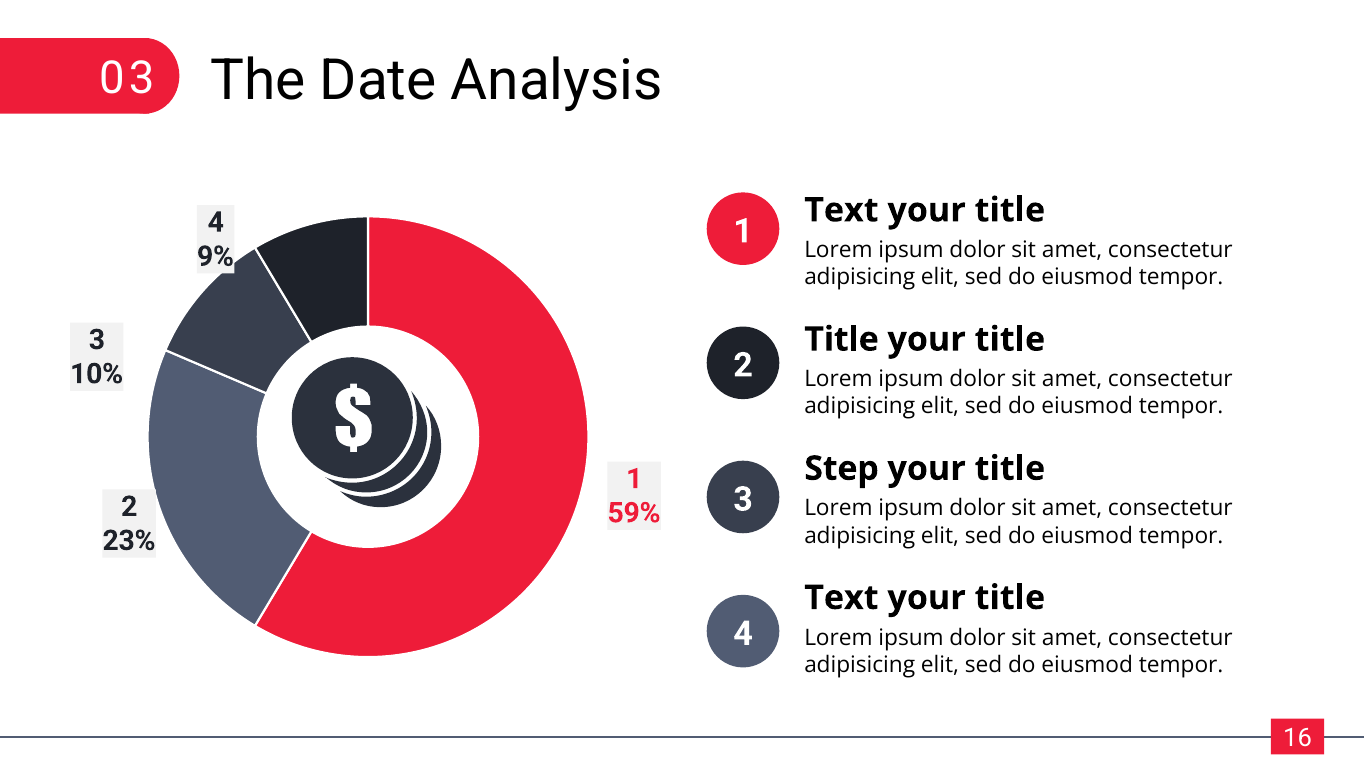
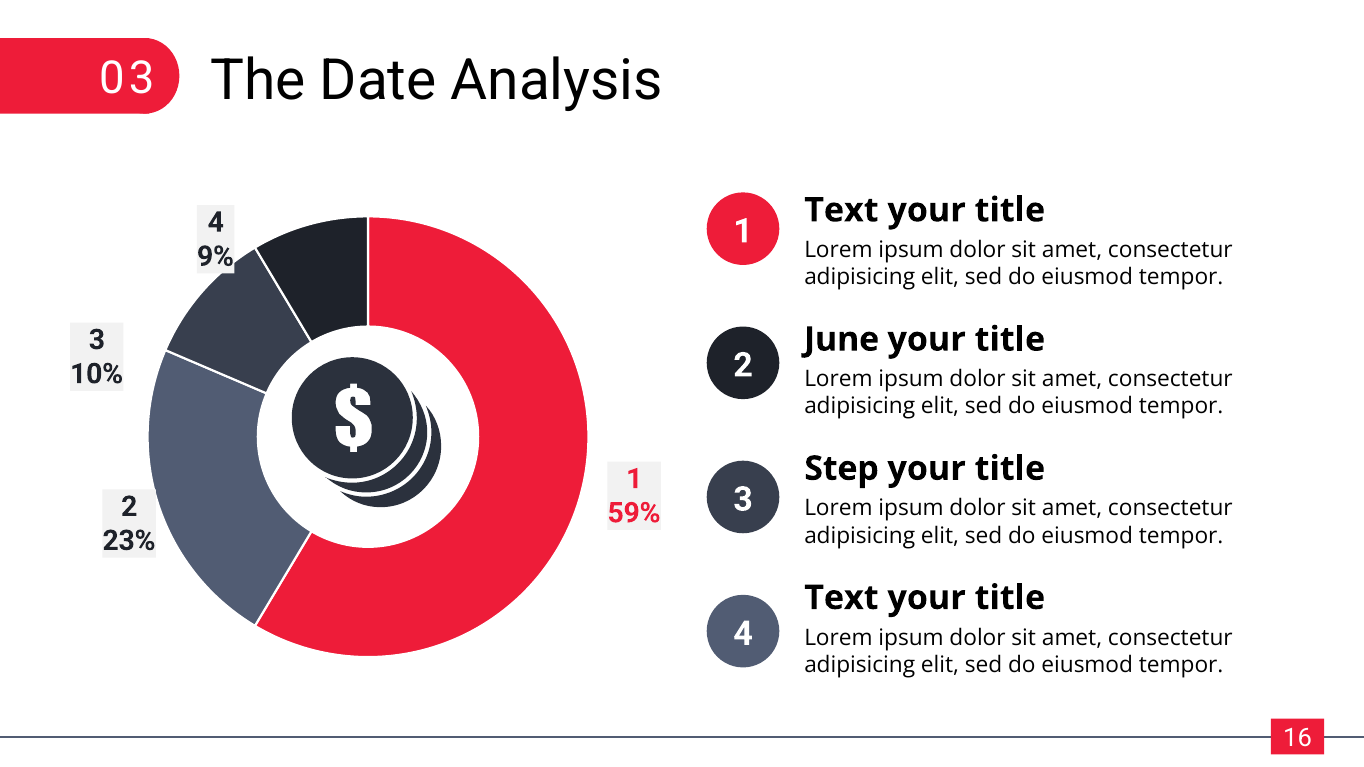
Title at (842, 339): Title -> June
